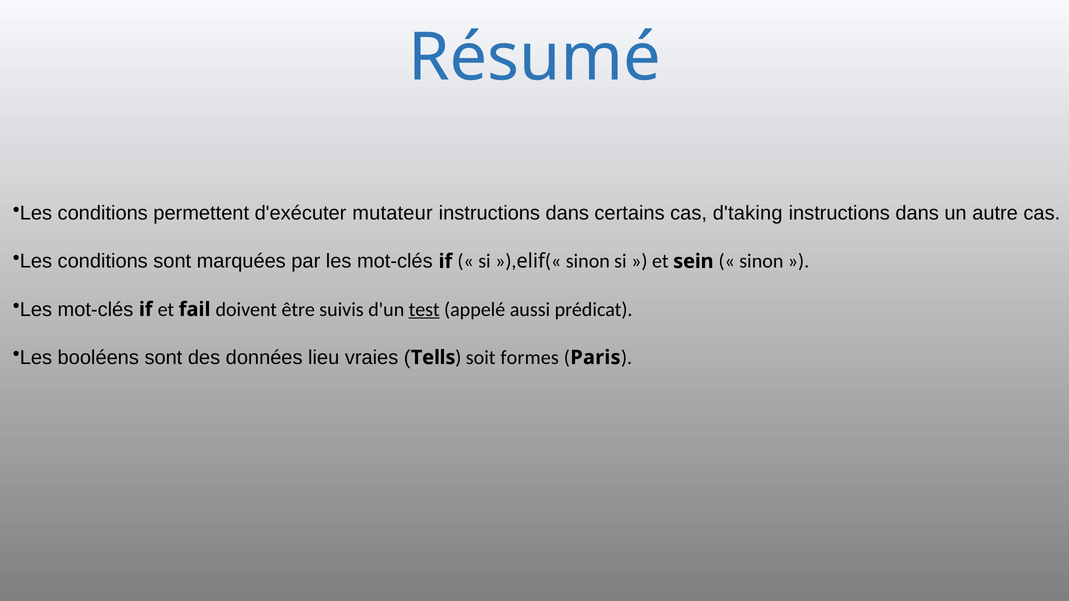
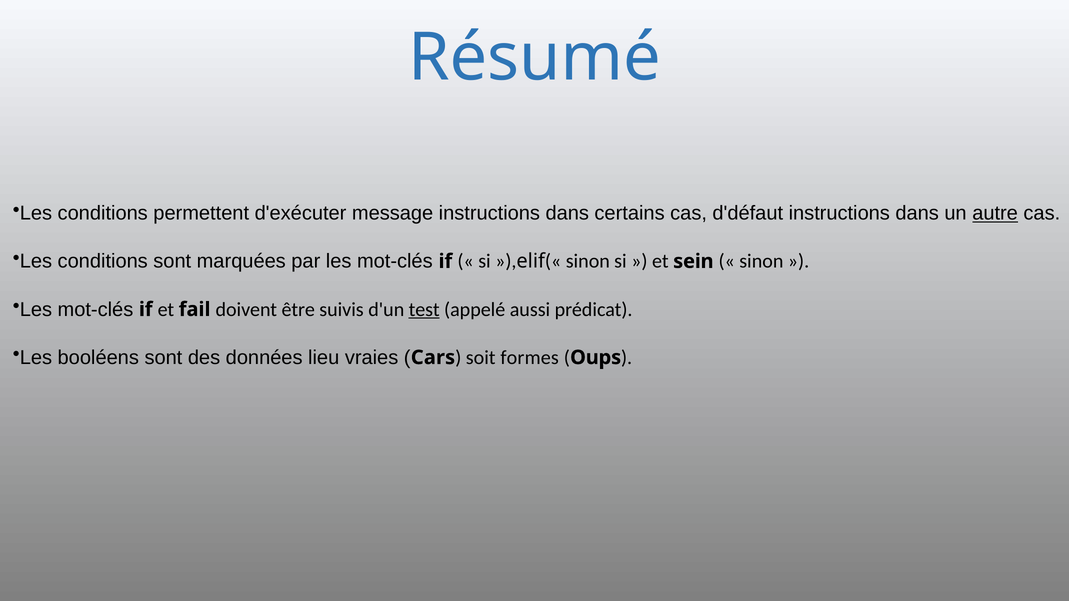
mutateur: mutateur -> message
d'taking: d'taking -> d'défaut
autre underline: none -> present
Tells: Tells -> Cars
Paris: Paris -> Oups
